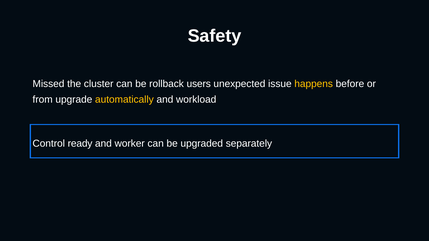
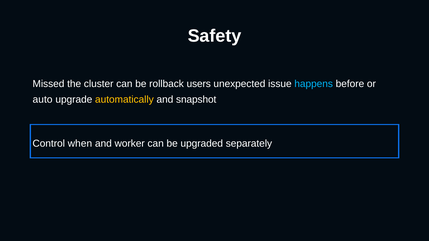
happens colour: yellow -> light blue
from: from -> auto
workload: workload -> snapshot
ready: ready -> when
